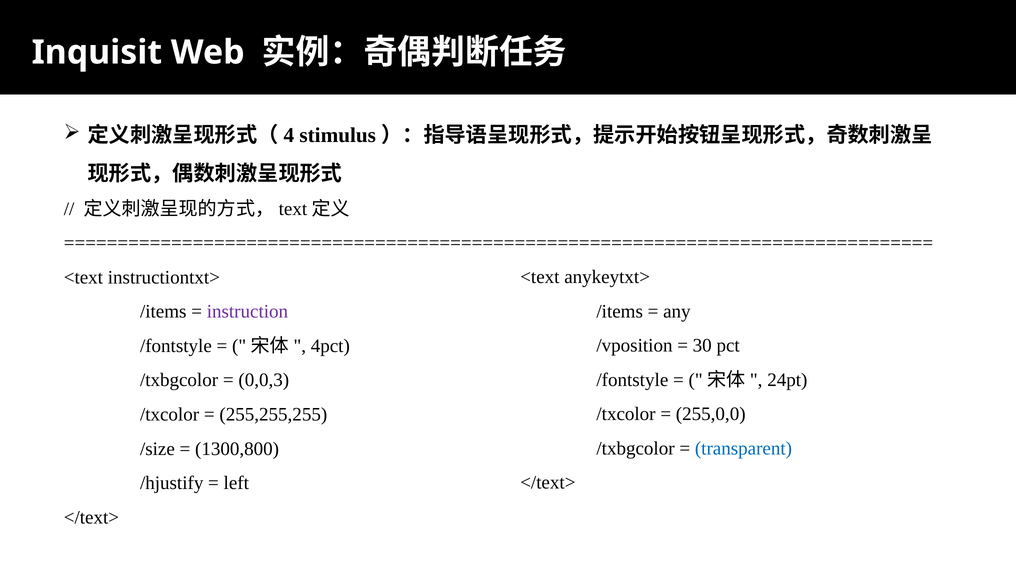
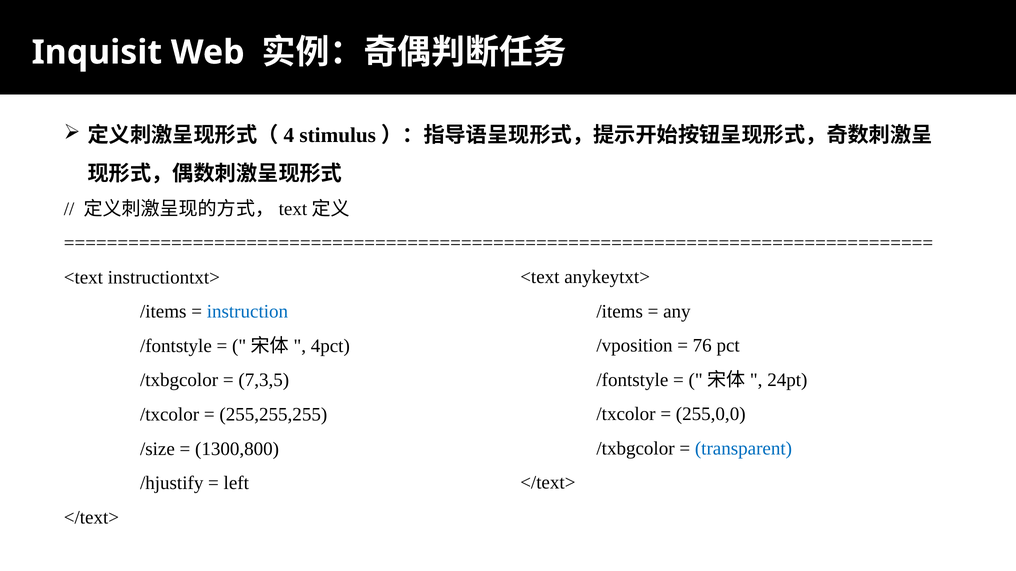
instruction colour: purple -> blue
30: 30 -> 76
0,0,3: 0,0,3 -> 7,3,5
